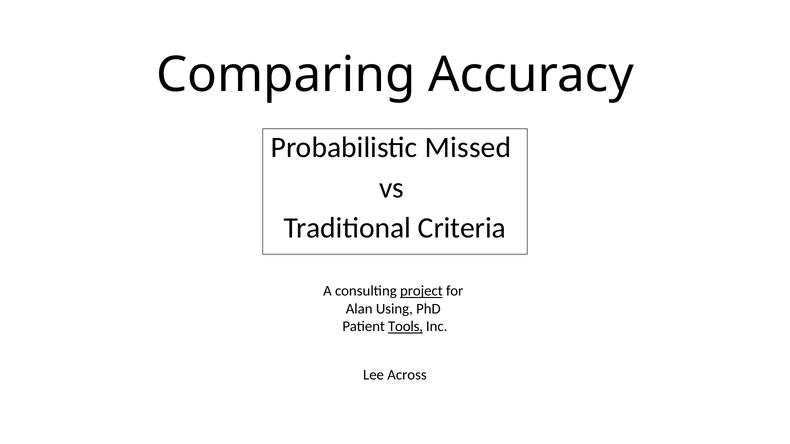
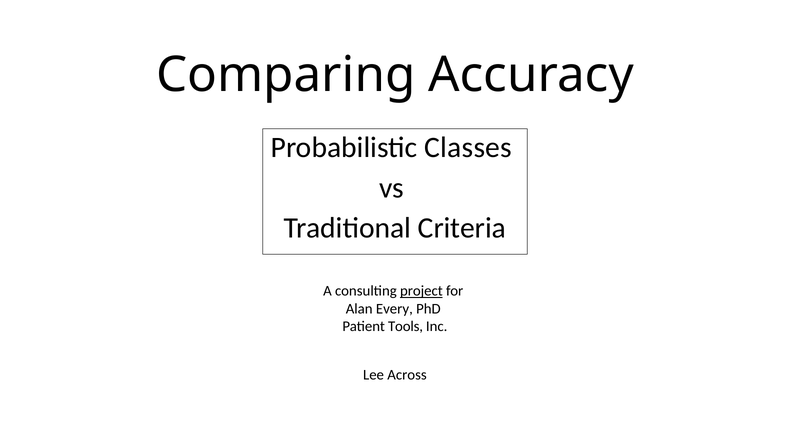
Missed: Missed -> Classes
Using: Using -> Every
Tools underline: present -> none
